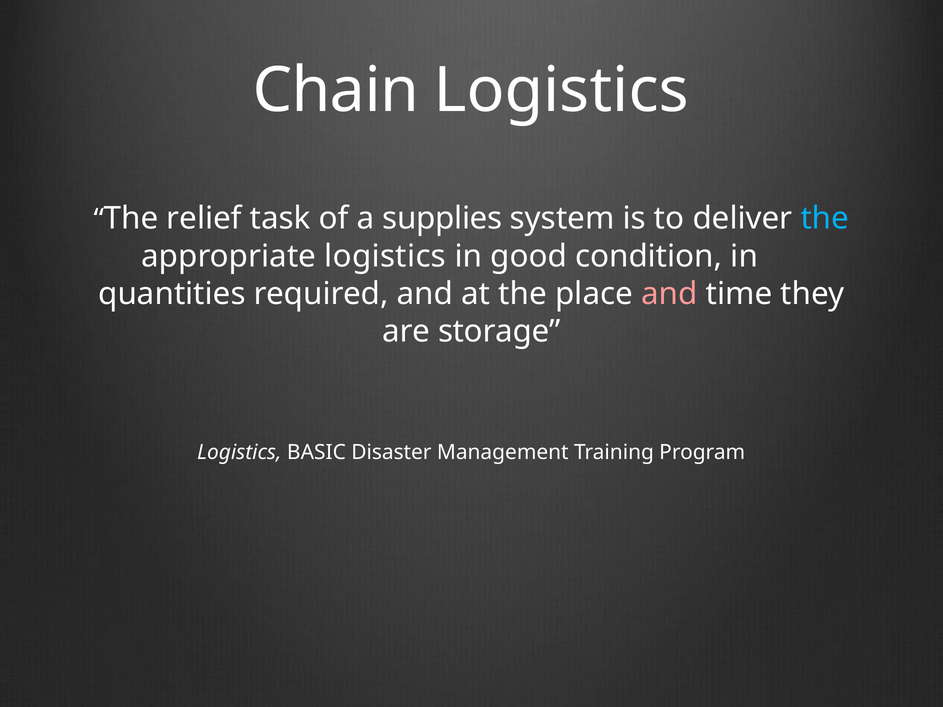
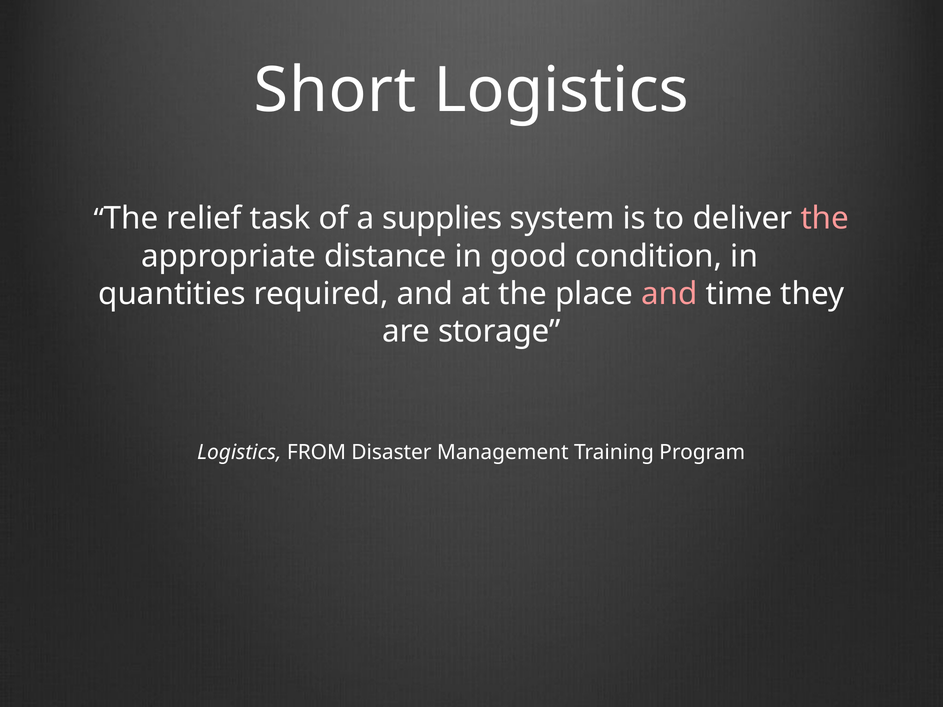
Chain: Chain -> Short
the at (825, 219) colour: light blue -> pink
appropriate logistics: logistics -> distance
BASIC: BASIC -> FROM
